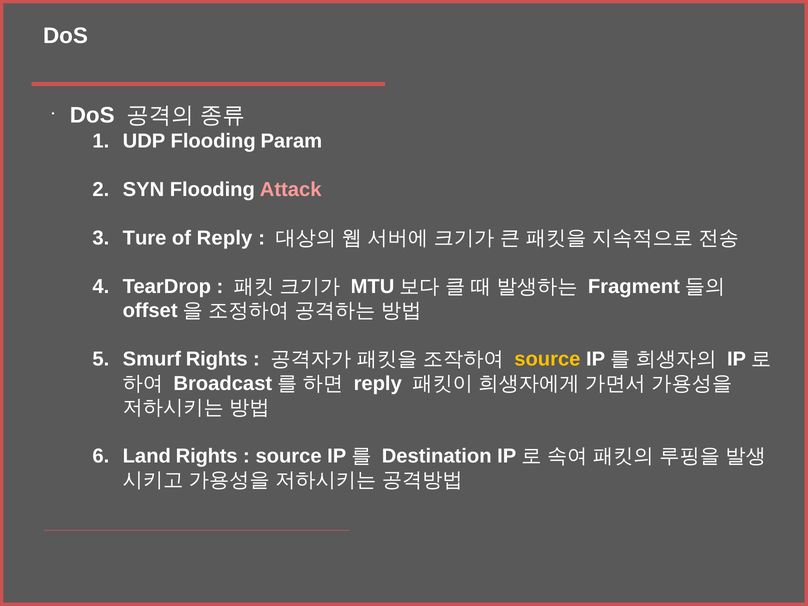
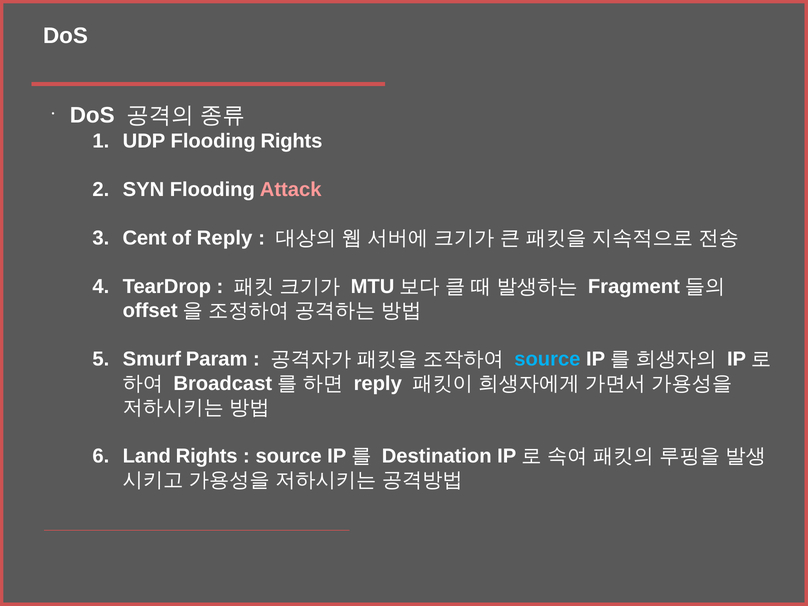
Flooding Param: Param -> Rights
Ture: Ture -> Cent
Smurf Rights: Rights -> Param
source at (547, 359) colour: yellow -> light blue
